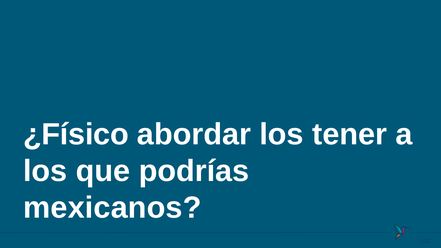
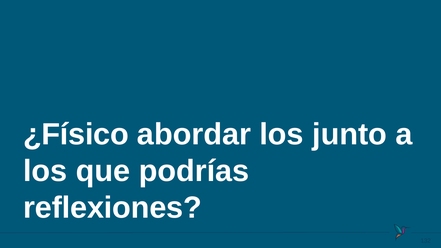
tener: tener -> junto
mexicanos: mexicanos -> reflexiones
